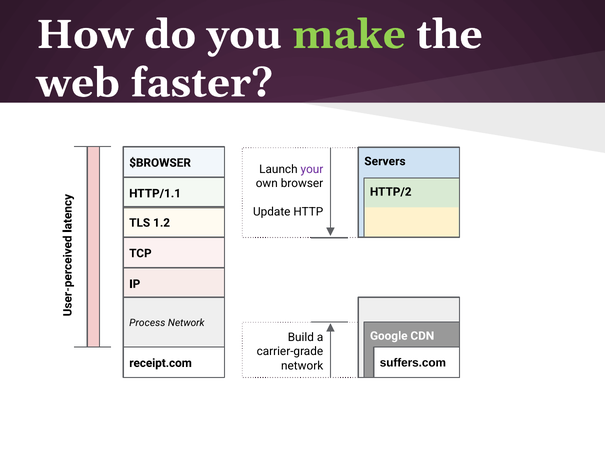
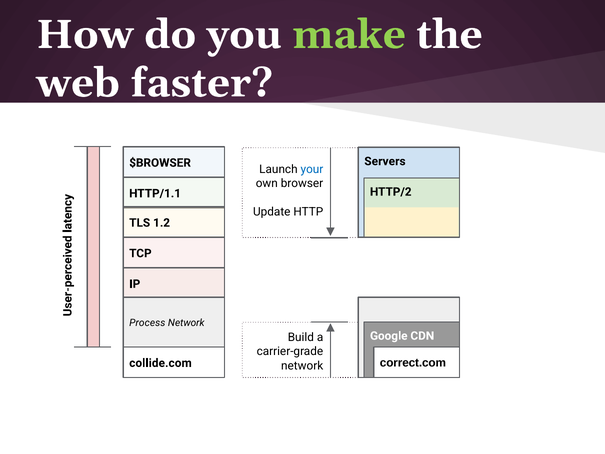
your colour: purple -> blue
receipt.com: receipt.com -> collide.com
suffers.com: suffers.com -> correct.com
